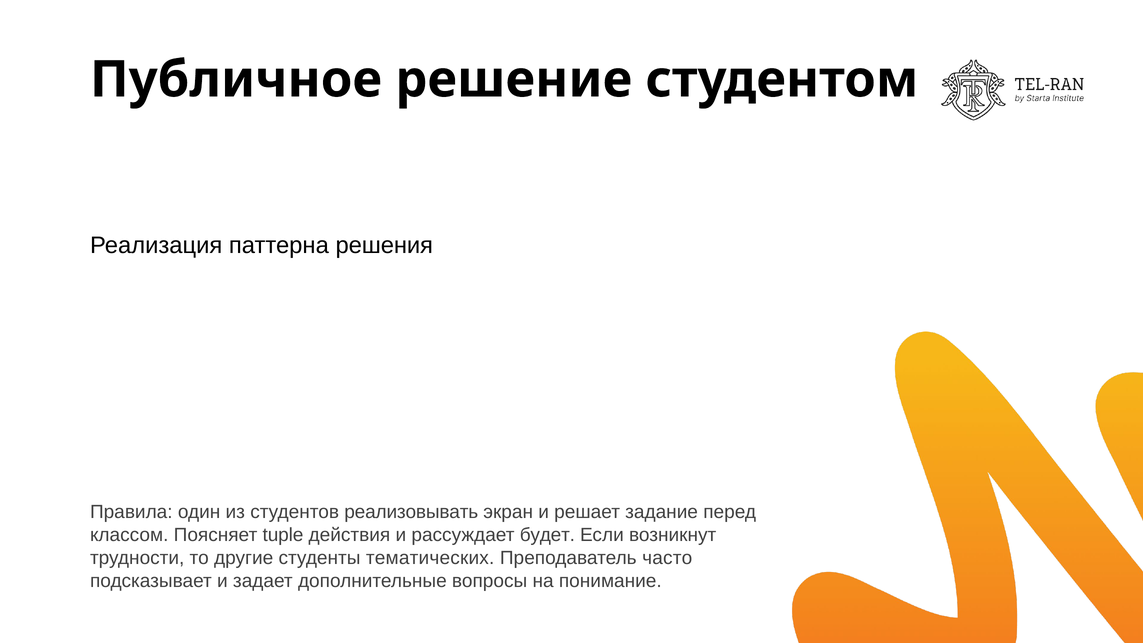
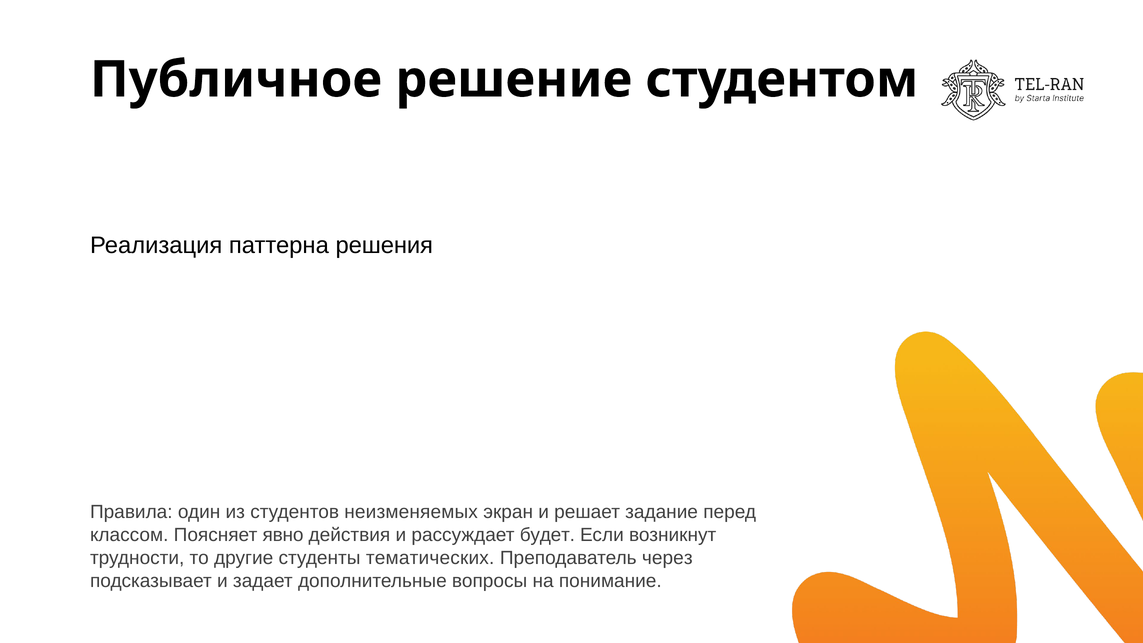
реализовывать: реализовывать -> неизменяемых
tuple: tuple -> явно
часто: часто -> через
